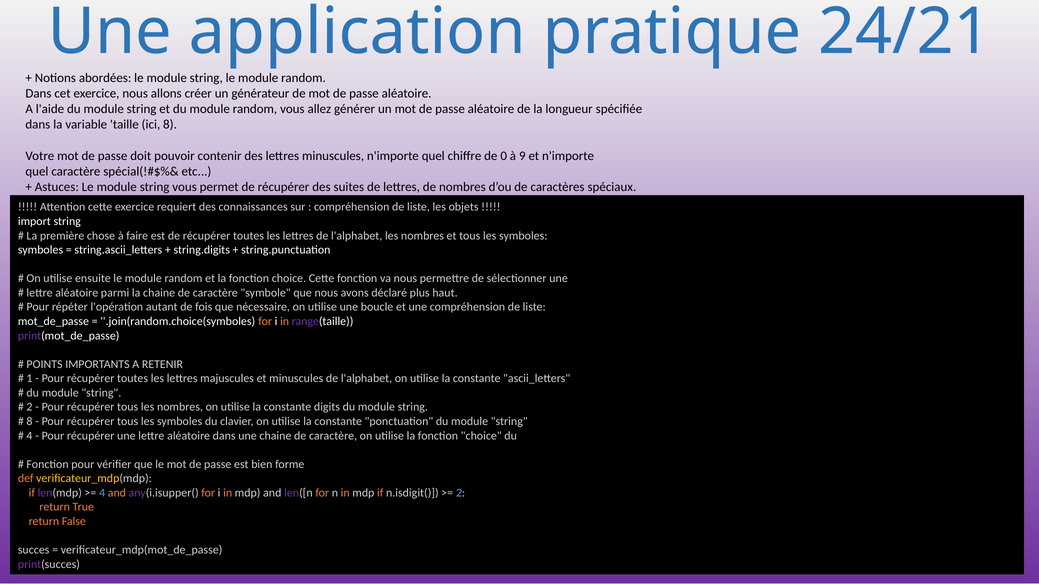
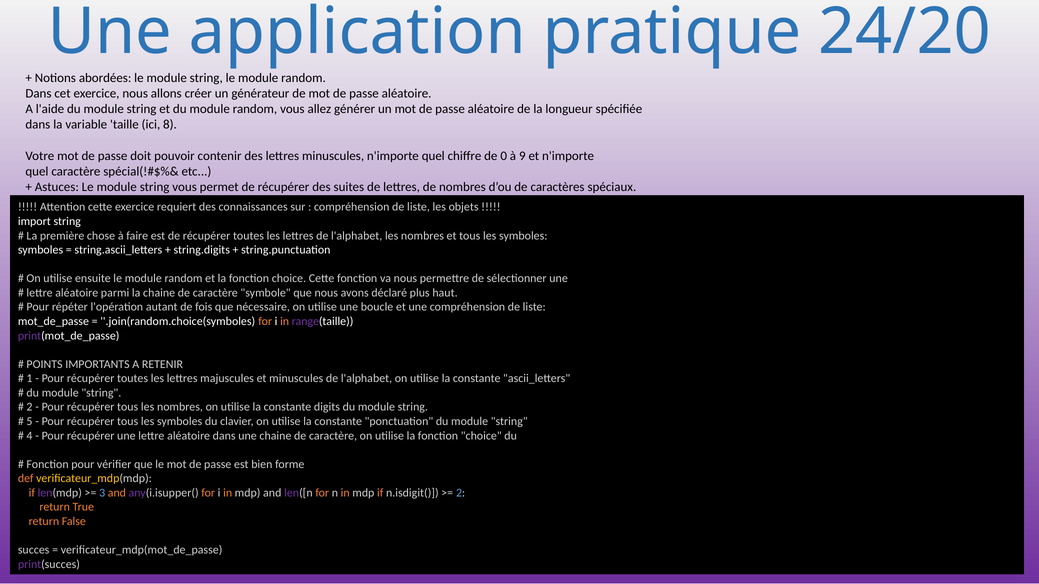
24/21: 24/21 -> 24/20
8 at (29, 422): 8 -> 5
4 at (102, 493): 4 -> 3
